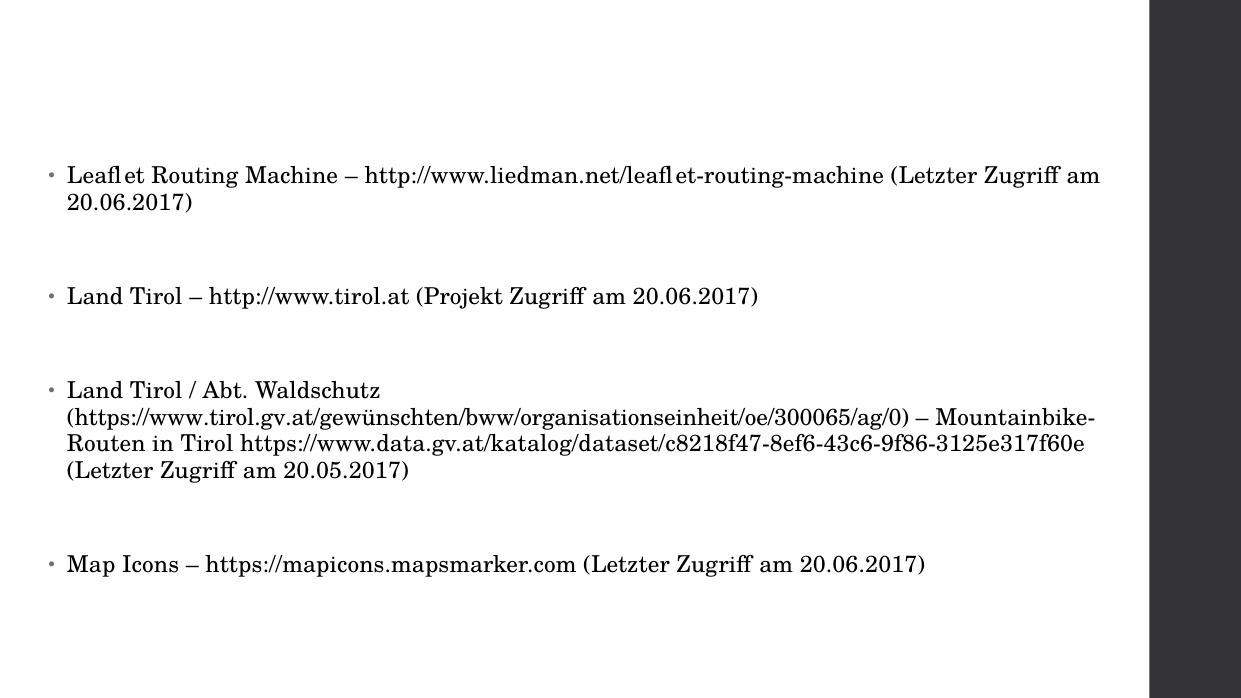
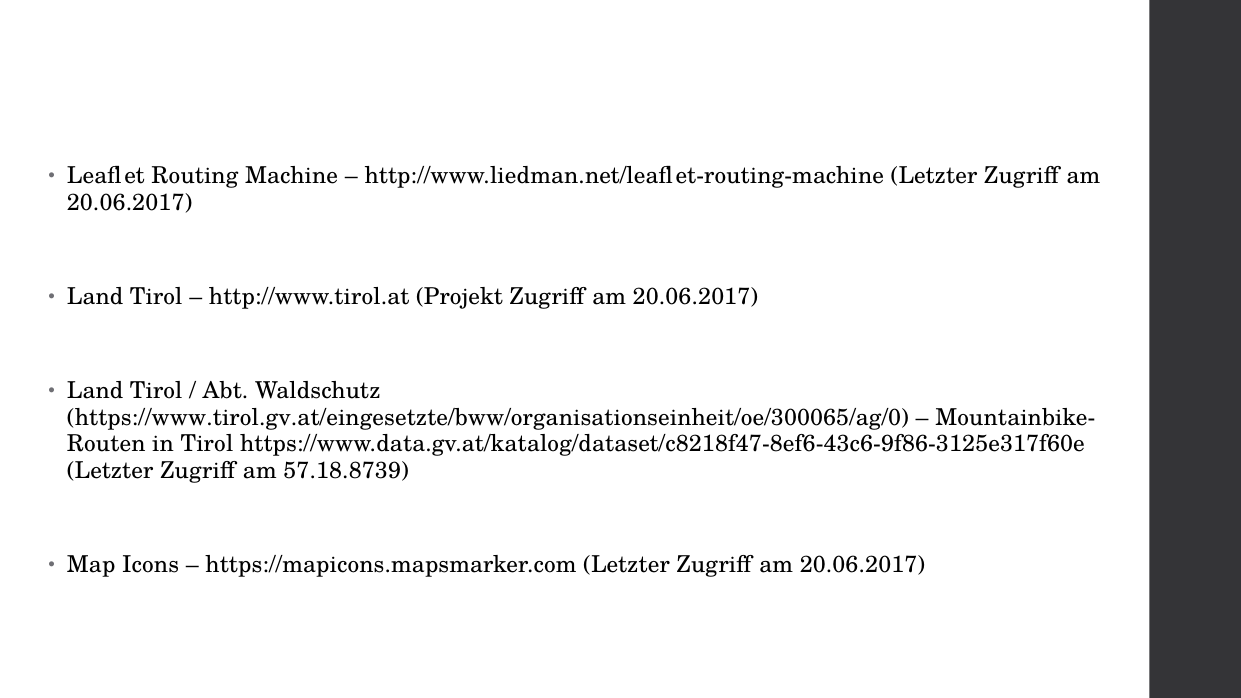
https://www.tirol.gv.at/gewünschten/bww/organisationseinheit/oe/300065/ag/0: https://www.tirol.gv.at/gewünschten/bww/organisationseinheit/oe/300065/ag/0 -> https://www.tirol.gv.at/eingesetzte/bww/organisationseinheit/oe/300065/ag/0
20.05.2017: 20.05.2017 -> 57.18.8739
